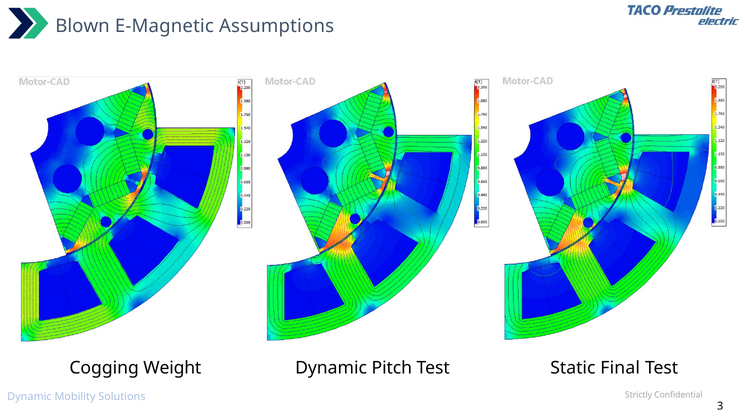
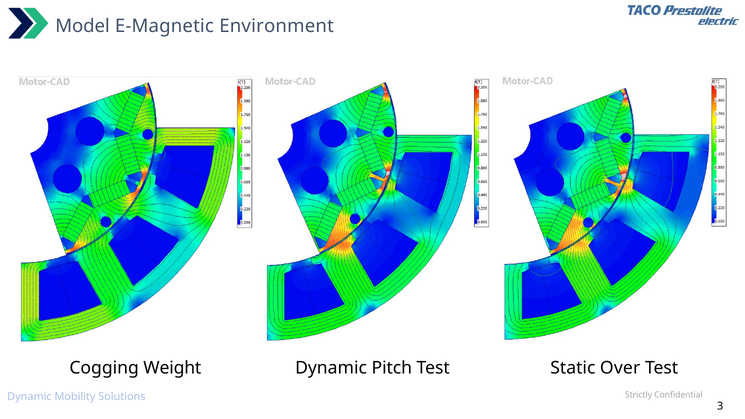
Blown: Blown -> Model
Assumptions: Assumptions -> Environment
Final: Final -> Over
